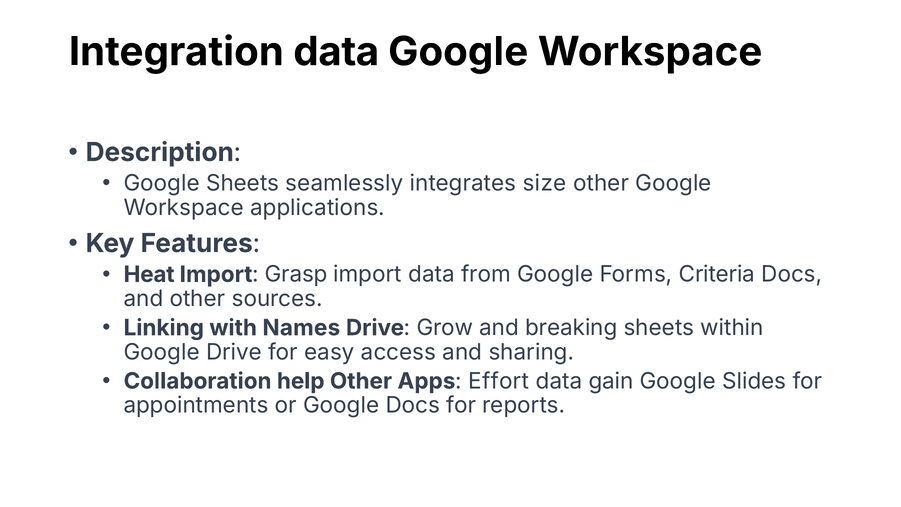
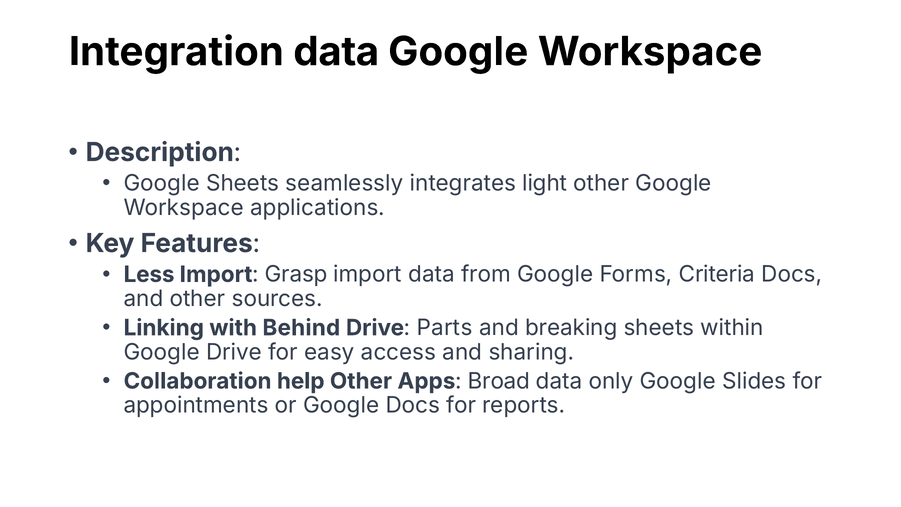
size: size -> light
Heat: Heat -> Less
Names: Names -> Behind
Grow: Grow -> Parts
Effort: Effort -> Broad
gain: gain -> only
